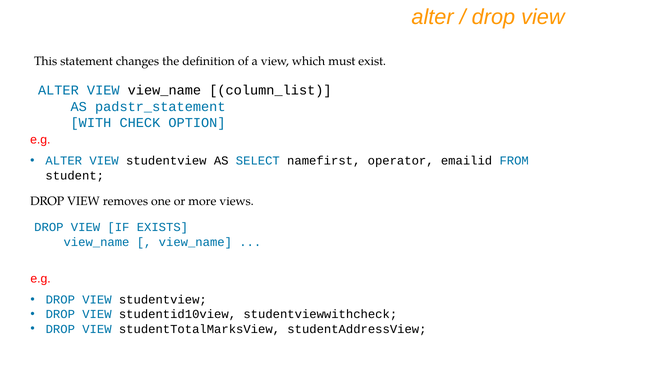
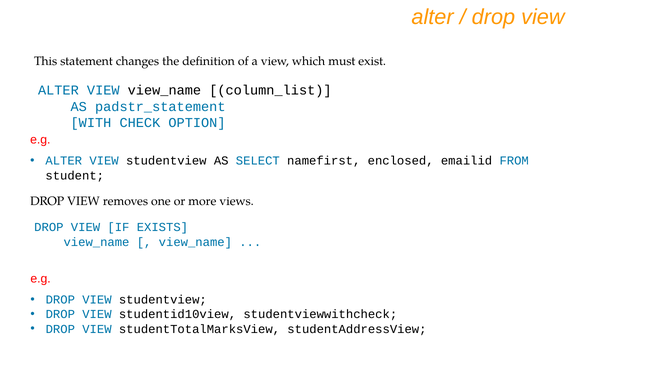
operator: operator -> enclosed
